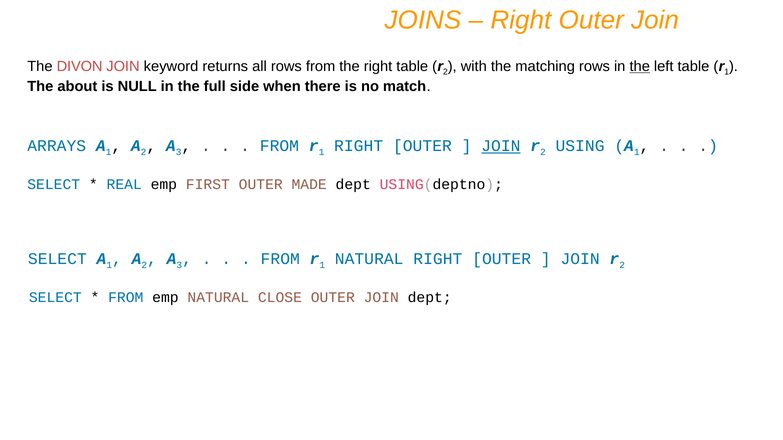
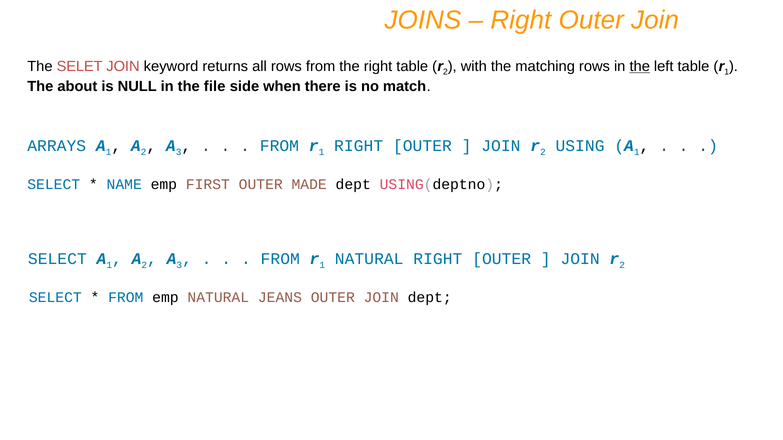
DIVON: DIVON -> SELET
full: full -> file
JOIN at (501, 146) underline: present -> none
REAL: REAL -> NAME
CLOSE: CLOSE -> JEANS
